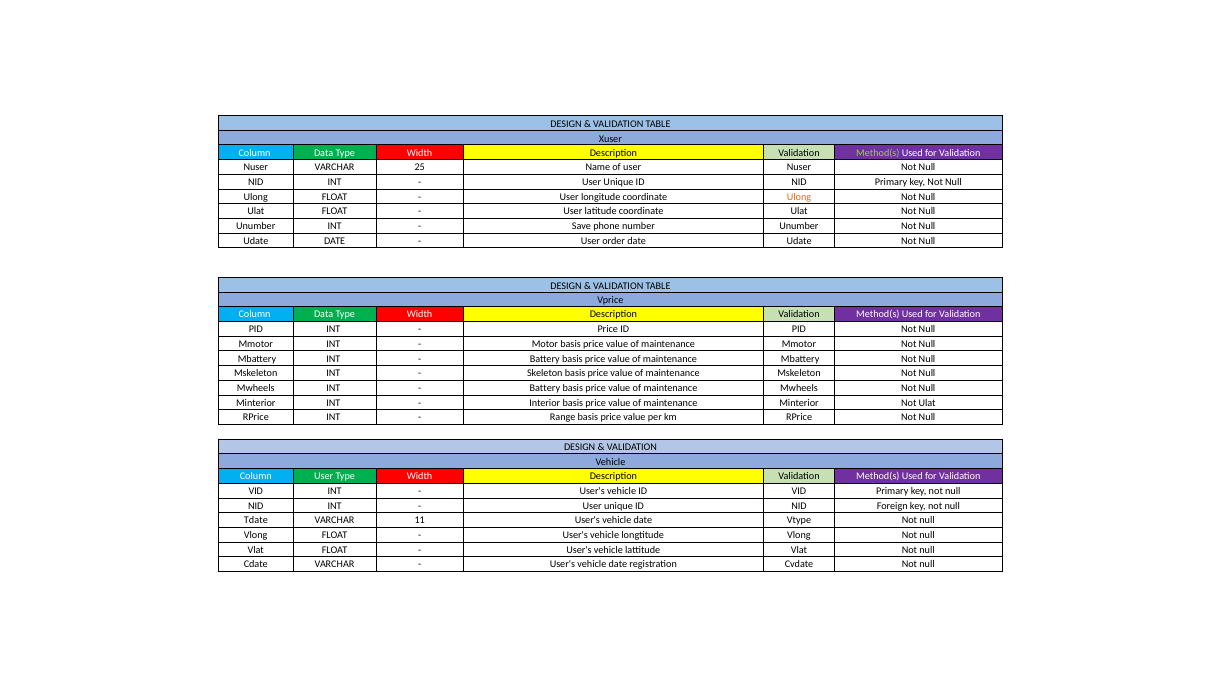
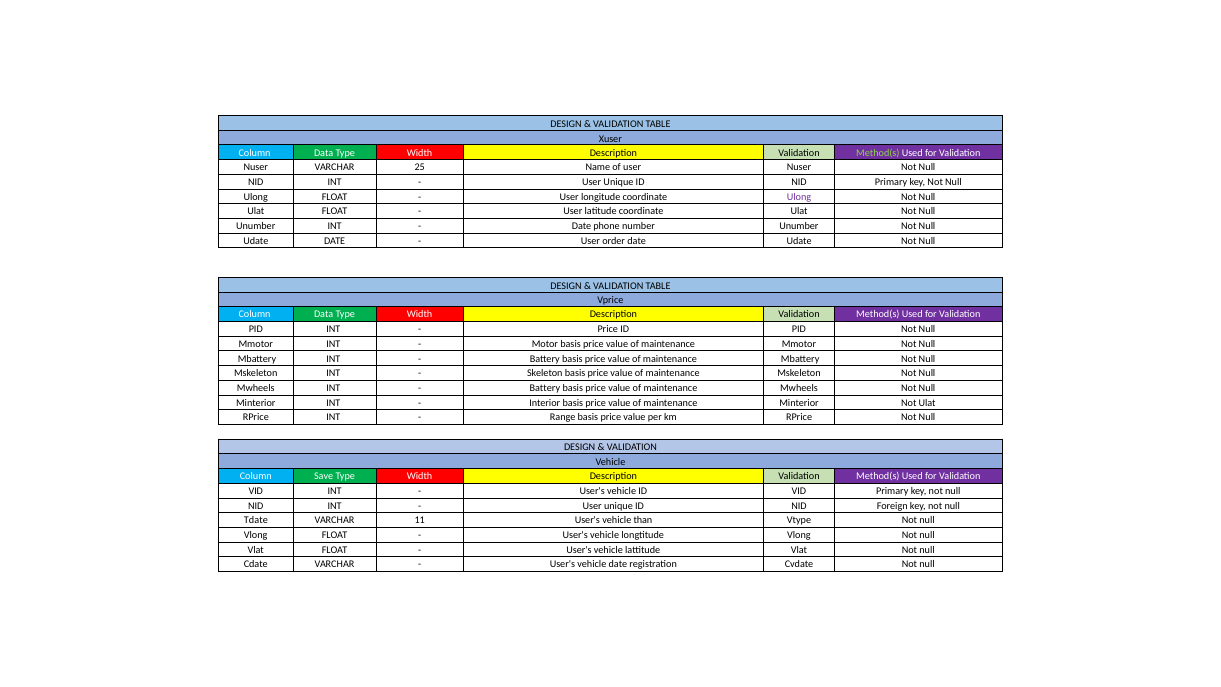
Ulong at (799, 197) colour: orange -> purple
Save at (581, 226): Save -> Date
Column User: User -> Save
11 User's vehicle date: date -> than
